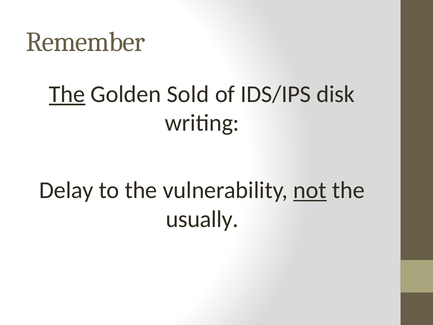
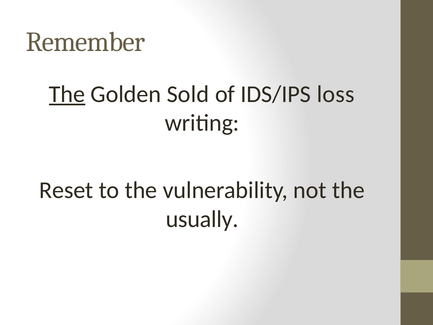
disk: disk -> loss
Delay: Delay -> Reset
not underline: present -> none
